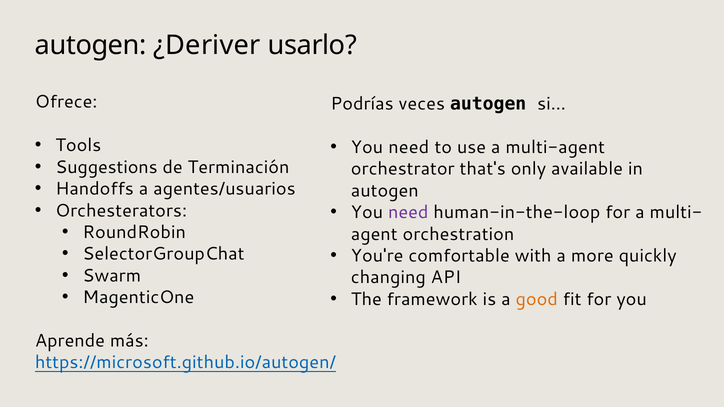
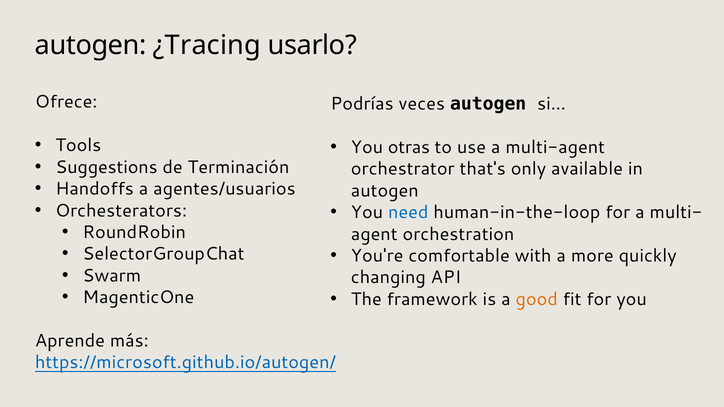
¿Deriver: ¿Deriver -> ¿Tracing
need at (409, 147): need -> otras
need at (408, 212) colour: purple -> blue
